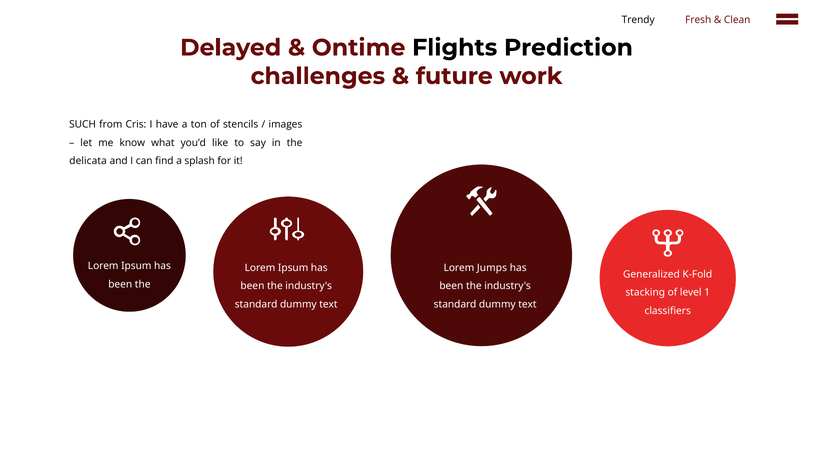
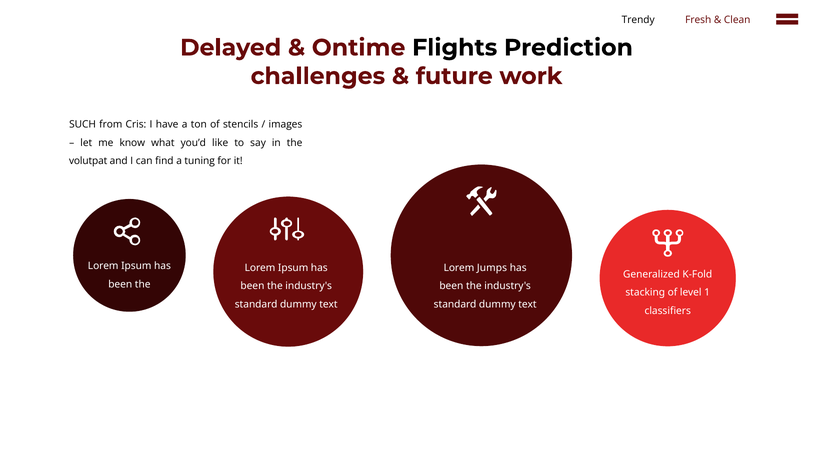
delicata: delicata -> volutpat
splash: splash -> tuning
